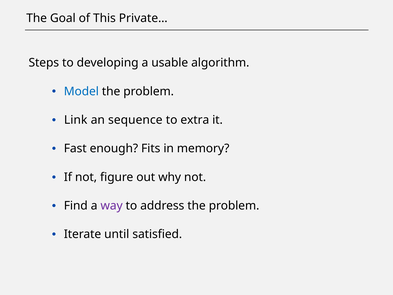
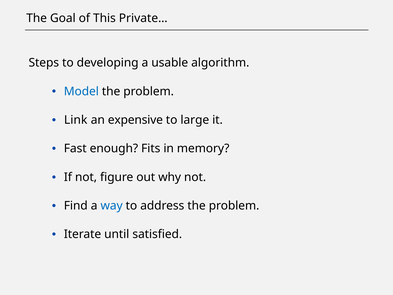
sequence: sequence -> expensive
extra: extra -> large
way colour: purple -> blue
